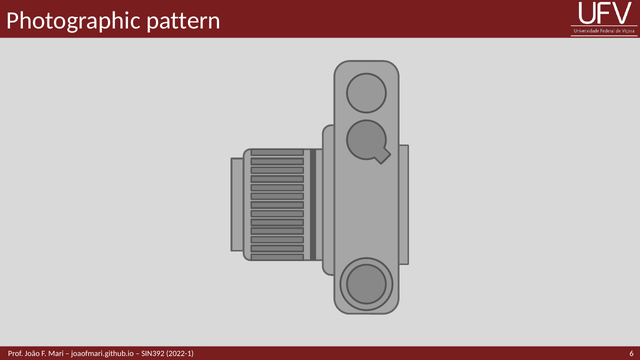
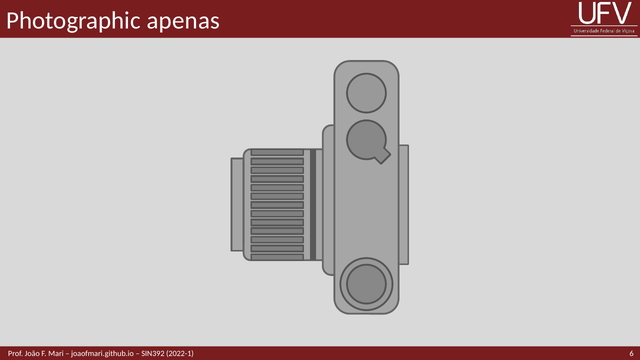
pattern: pattern -> apenas
